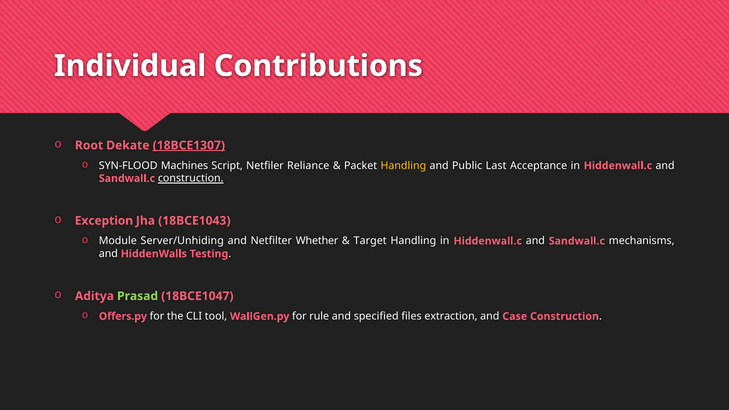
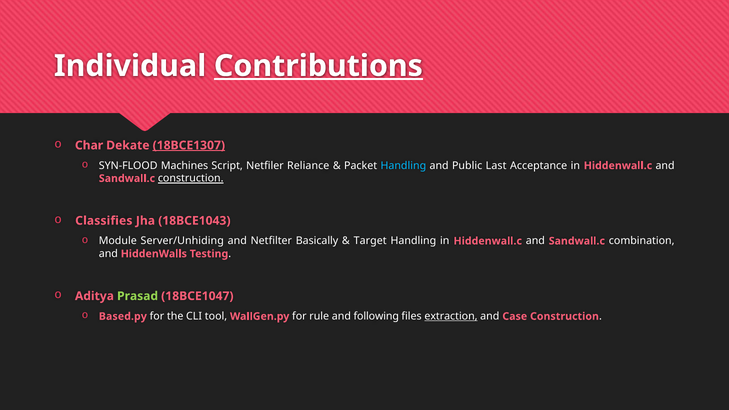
Contributions underline: none -> present
Root: Root -> Char
Handling at (403, 166) colour: yellow -> light blue
Exception: Exception -> Classifies
Whether: Whether -> Basically
mechanisms: mechanisms -> combination
Offers.py: Offers.py -> Based.py
specified: specified -> following
extraction underline: none -> present
